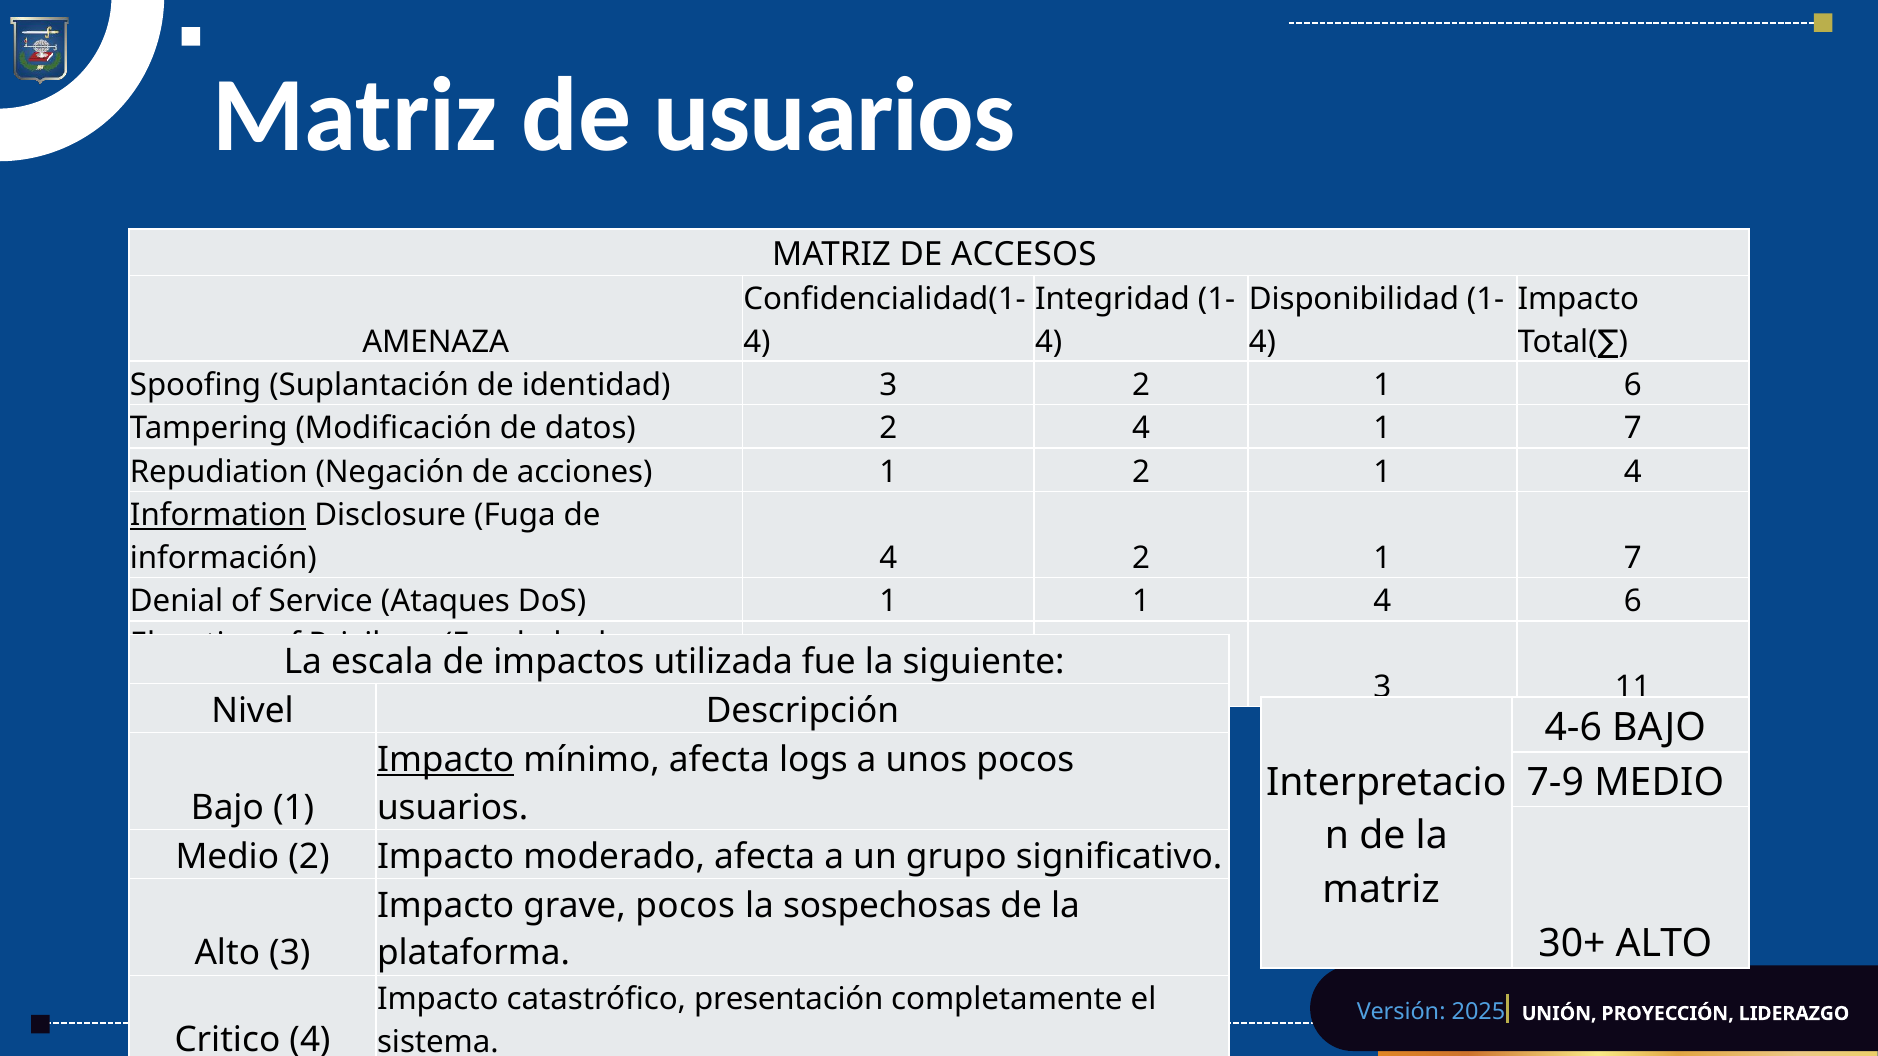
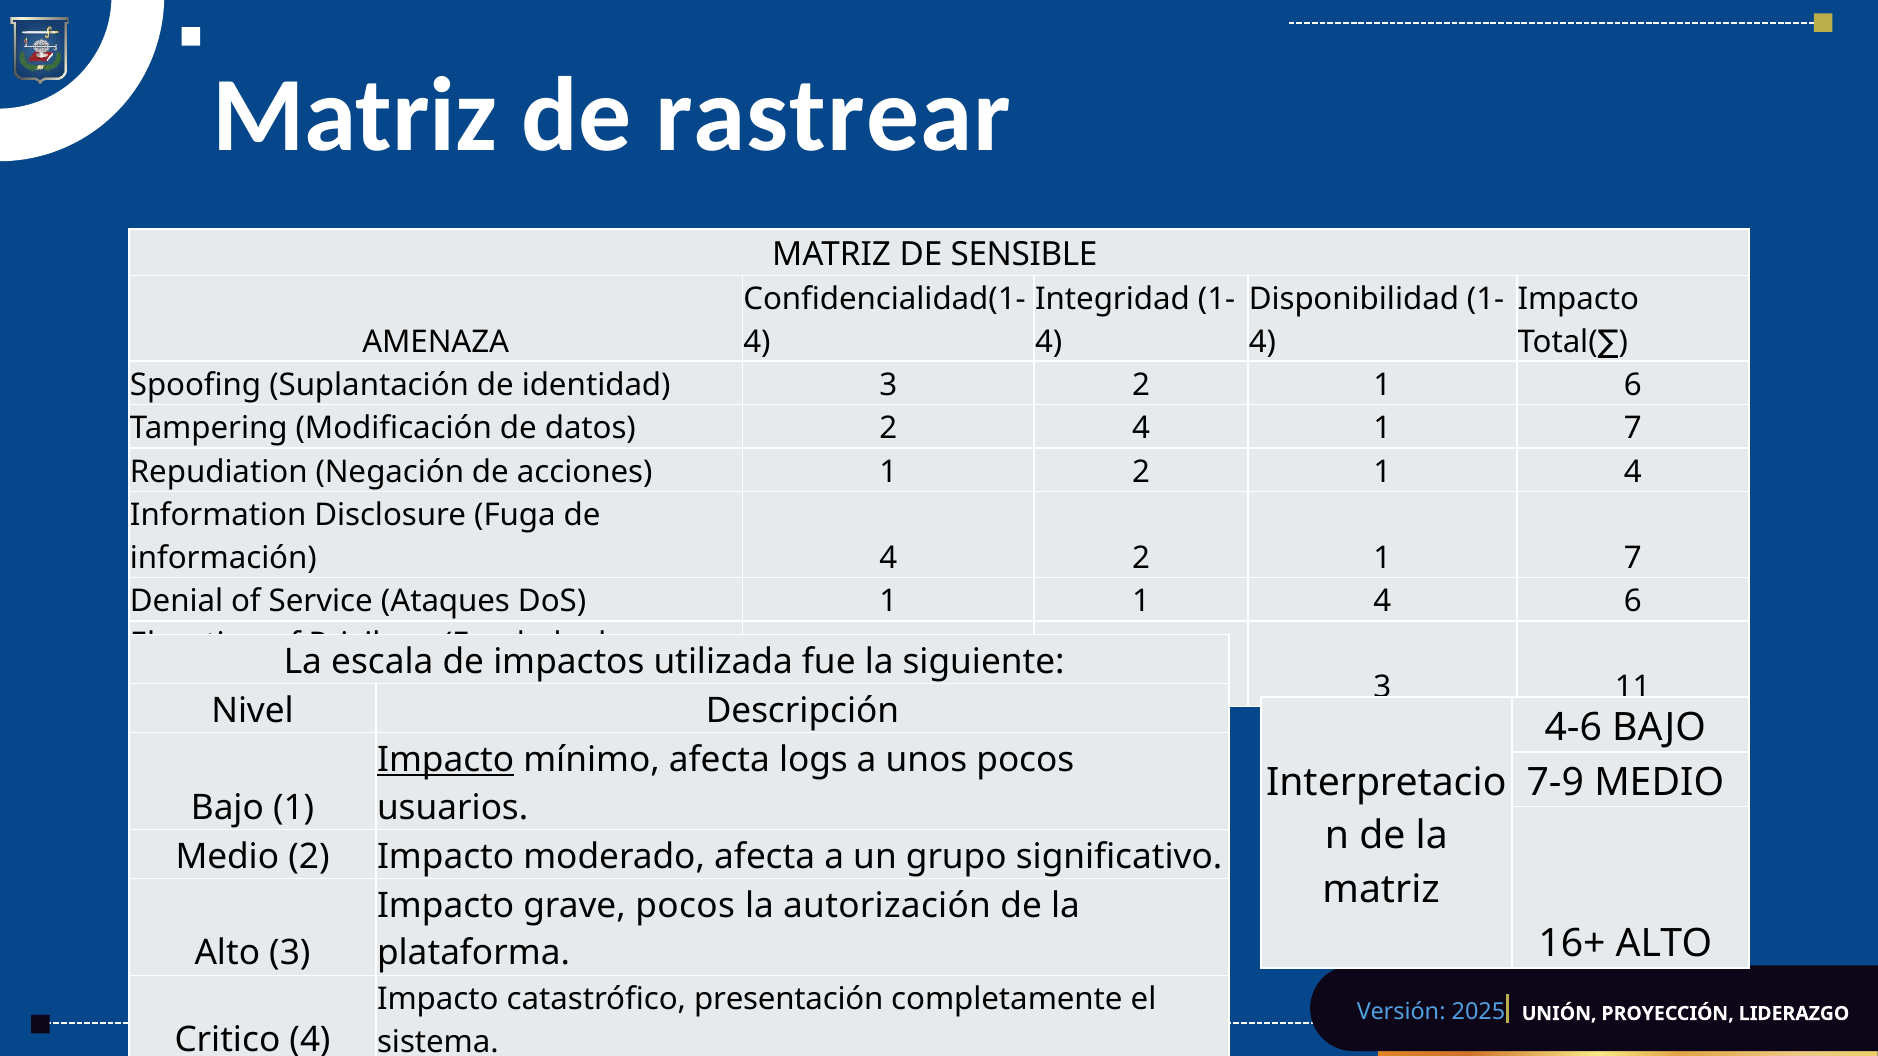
de usuarios: usuarios -> rastrear
ACCESOS: ACCESOS -> SENSIBLE
Information underline: present -> none
sospechosas: sospechosas -> autorización
30+: 30+ -> 16+
